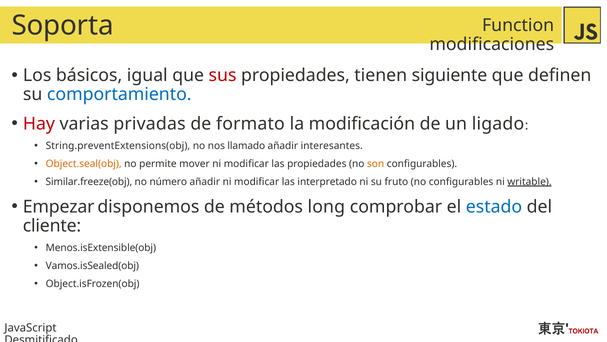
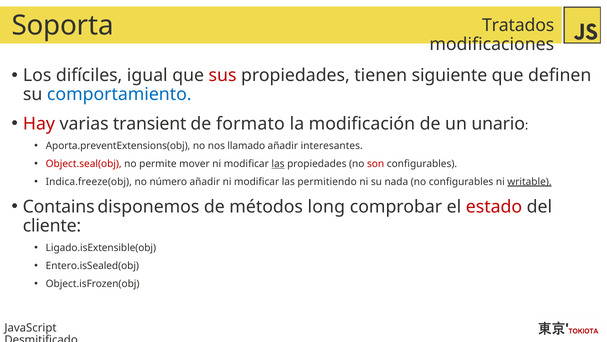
Function: Function -> Tratados
básicos: básicos -> difíciles
privadas: privadas -> transient
ligado: ligado -> unario
String.preventExtensions(obj: String.preventExtensions(obj -> Aporta.preventExtensions(obj
Object.seal(obj colour: orange -> red
las at (278, 163) underline: none -> present
son colour: orange -> red
Similar.freeze(obj: Similar.freeze(obj -> Indica.freeze(obj
interpretado: interpretado -> permitiendo
fruto: fruto -> nada
Empezar: Empezar -> Contains
estado colour: blue -> red
Menos.isExtensible(obj: Menos.isExtensible(obj -> Ligado.isExtensible(obj
Vamos.isSealed(obj: Vamos.isSealed(obj -> Entero.isSealed(obj
